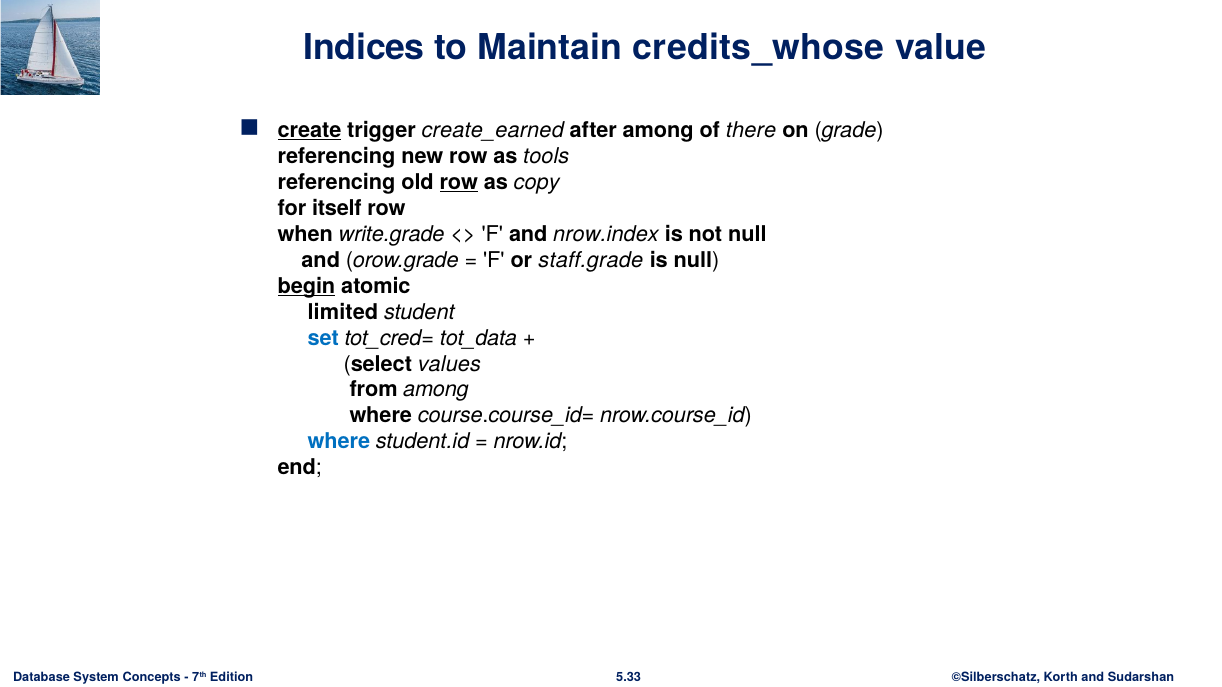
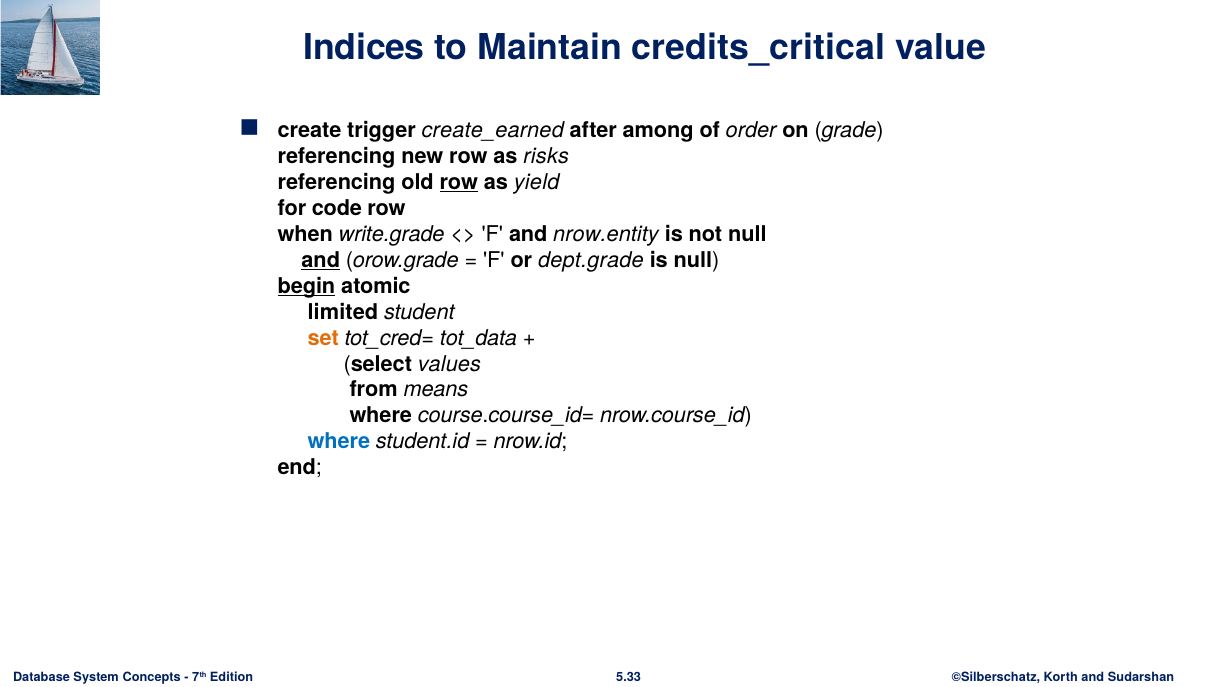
credits_whose: credits_whose -> credits_critical
create underline: present -> none
there: there -> order
tools: tools -> risks
copy: copy -> yield
itself: itself -> code
nrow.index: nrow.index -> nrow.entity
and at (321, 260) underline: none -> present
staff.grade: staff.grade -> dept.grade
set colour: blue -> orange
from among: among -> means
